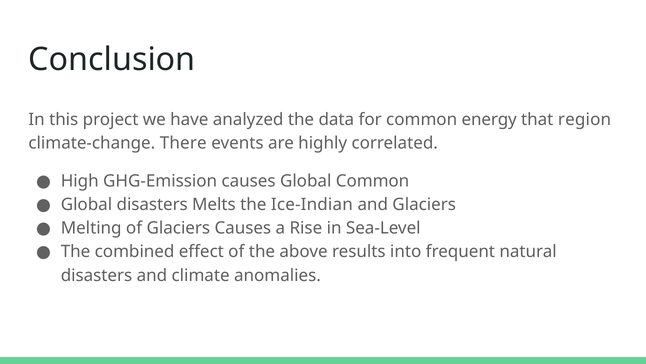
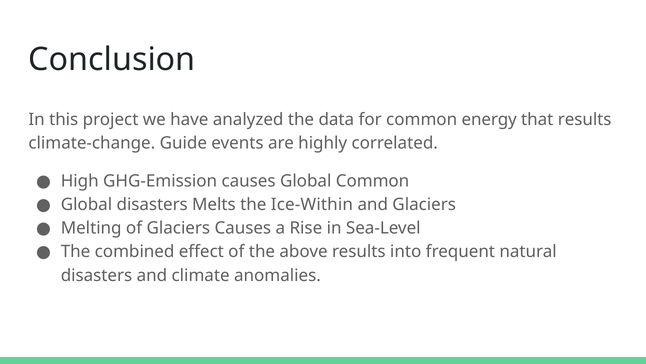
that region: region -> results
There: There -> Guide
Ice-Indian: Ice-Indian -> Ice-Within
